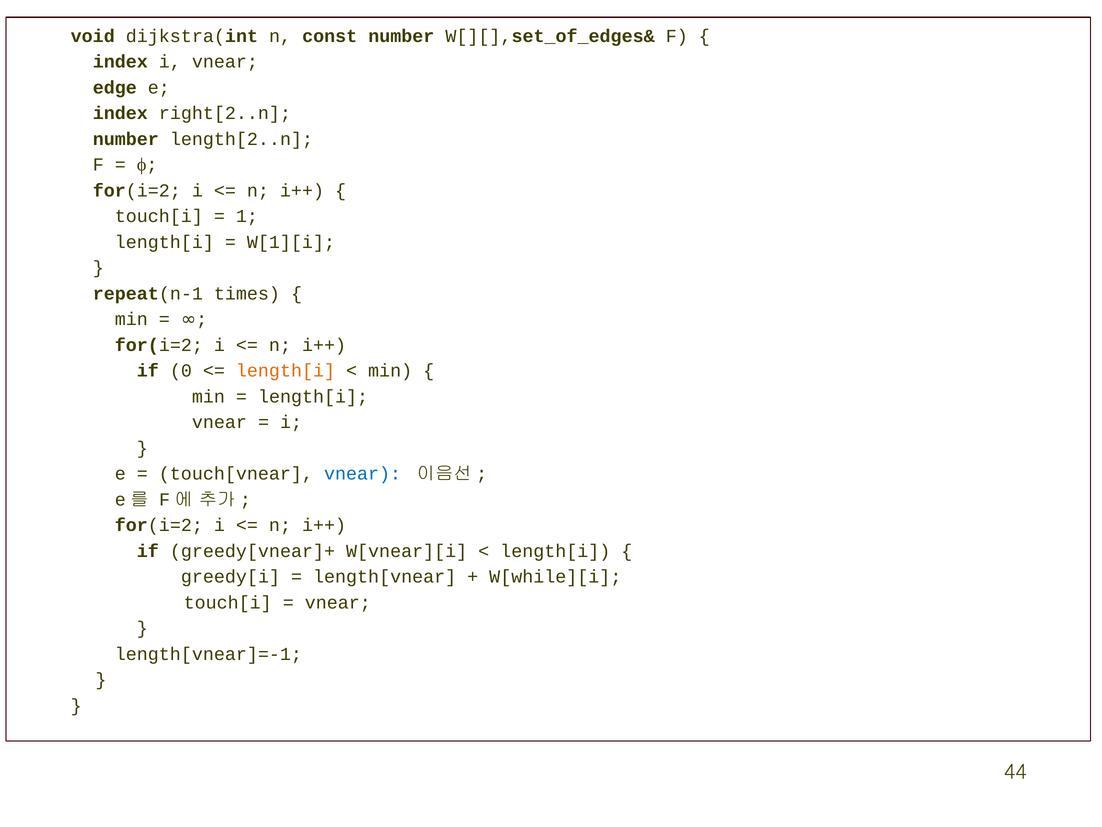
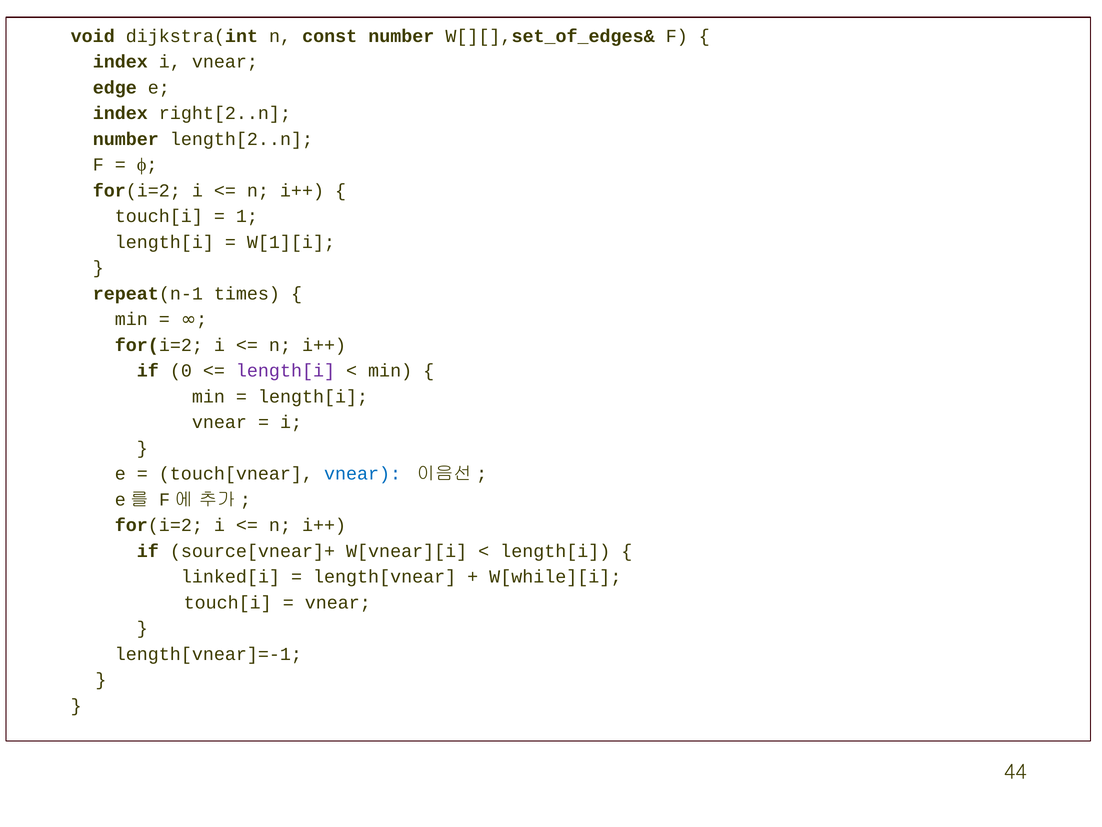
length[i at (286, 371) colour: orange -> purple
greedy[vnear]+: greedy[vnear]+ -> source[vnear]+
greedy[i: greedy[i -> linked[i
